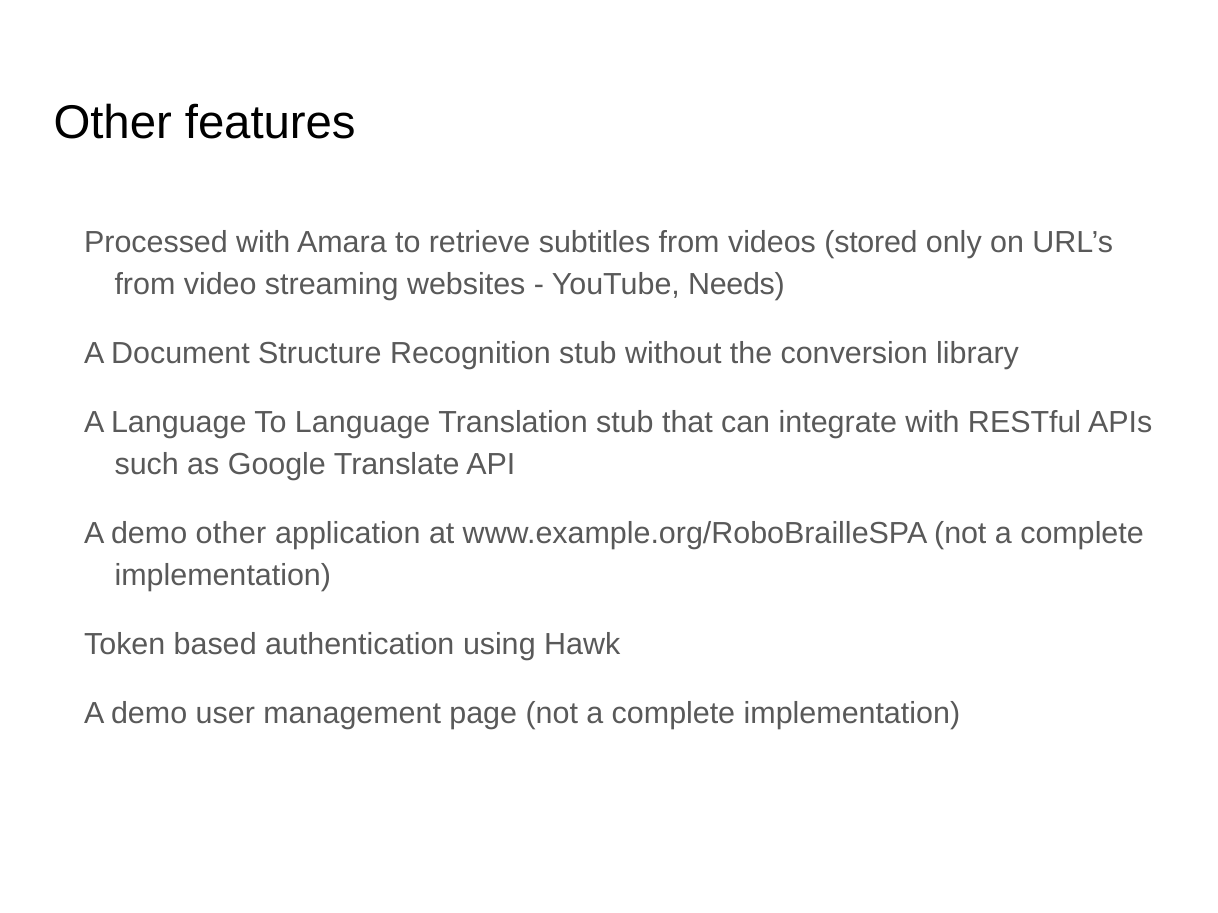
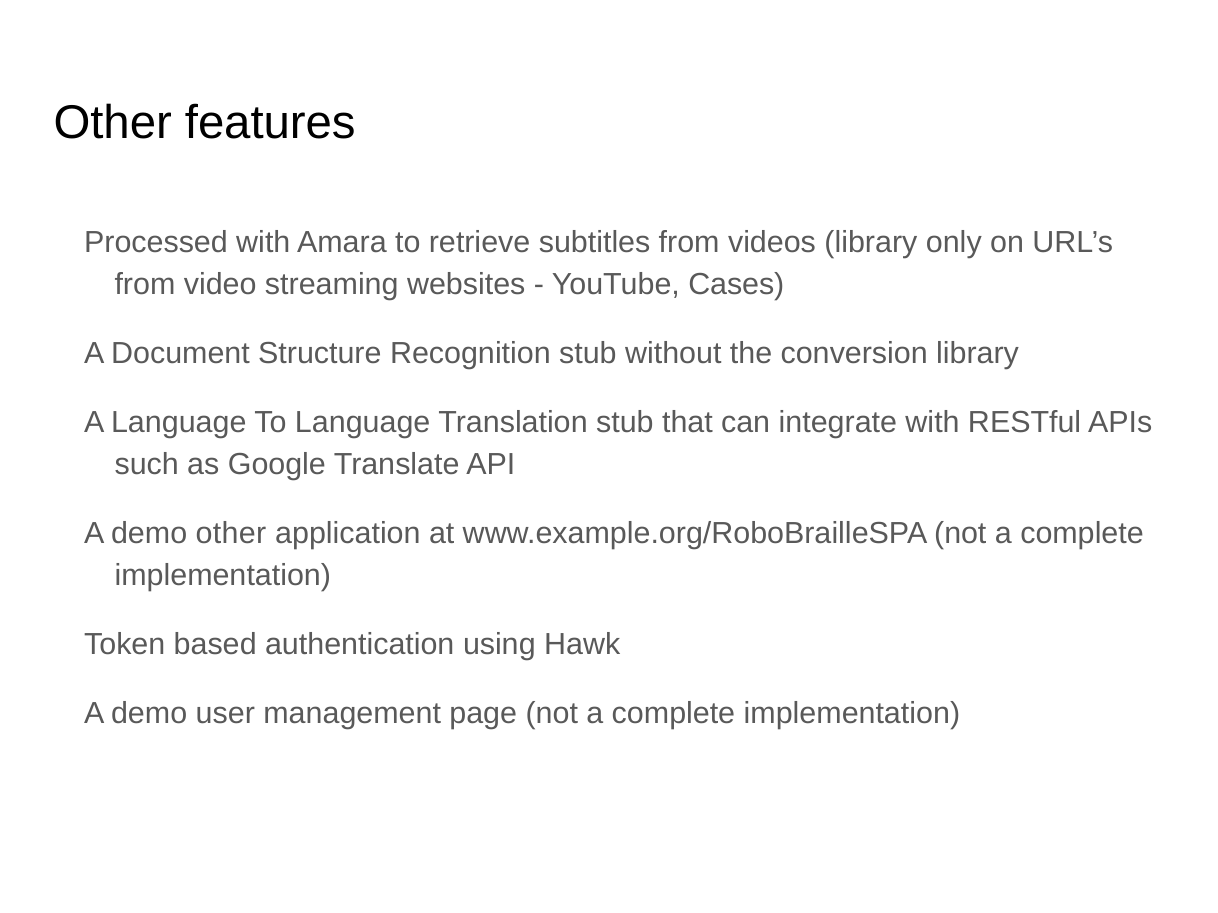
videos stored: stored -> library
Needs: Needs -> Cases
